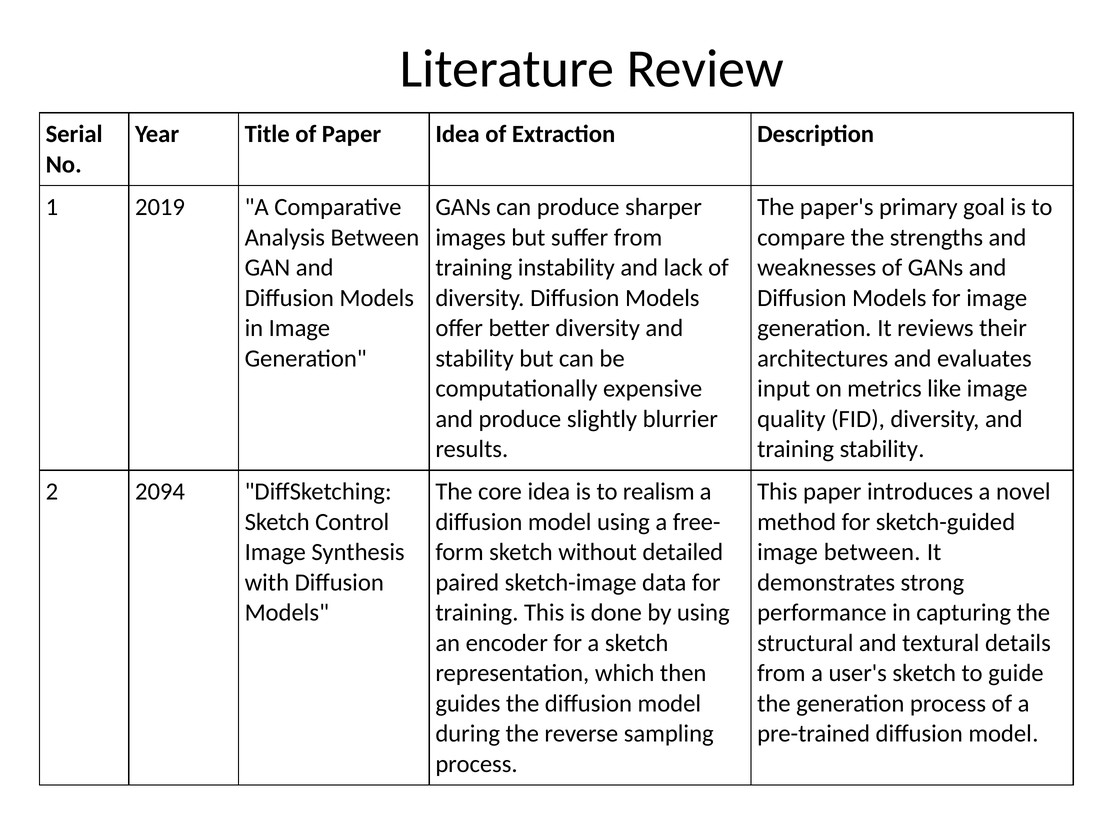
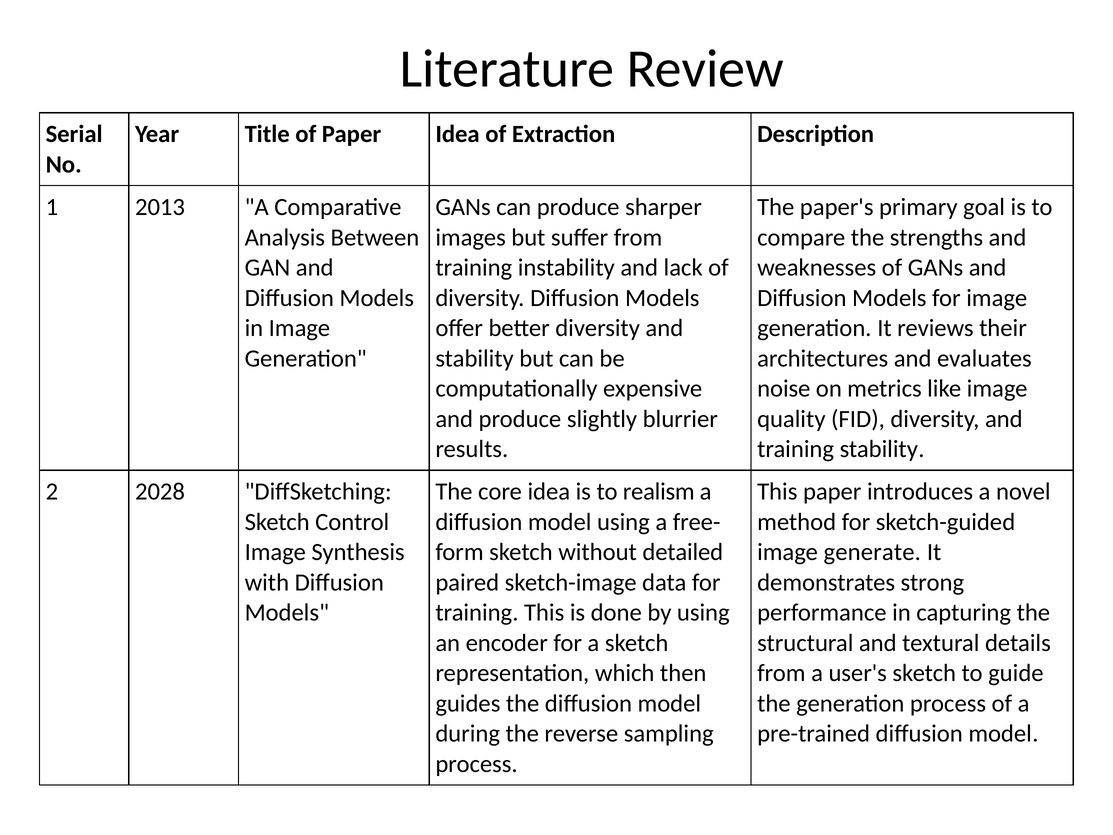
2019: 2019 -> 2013
input: input -> noise
2094: 2094 -> 2028
image between: between -> generate
